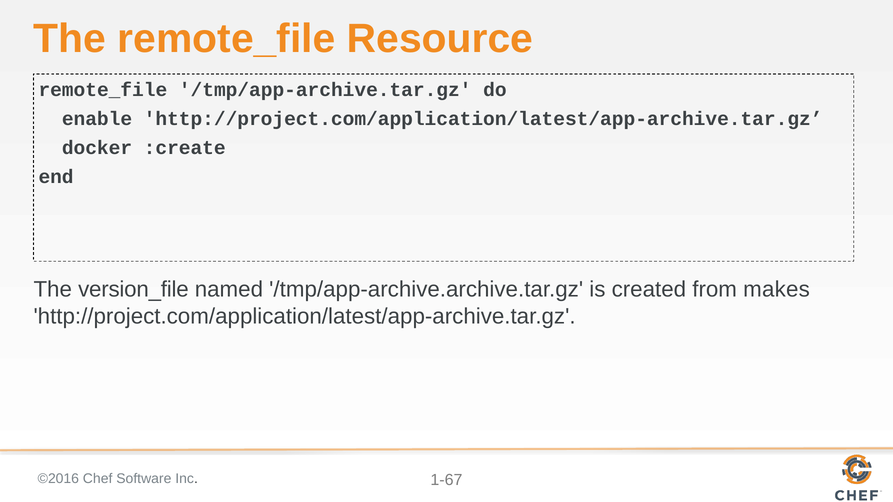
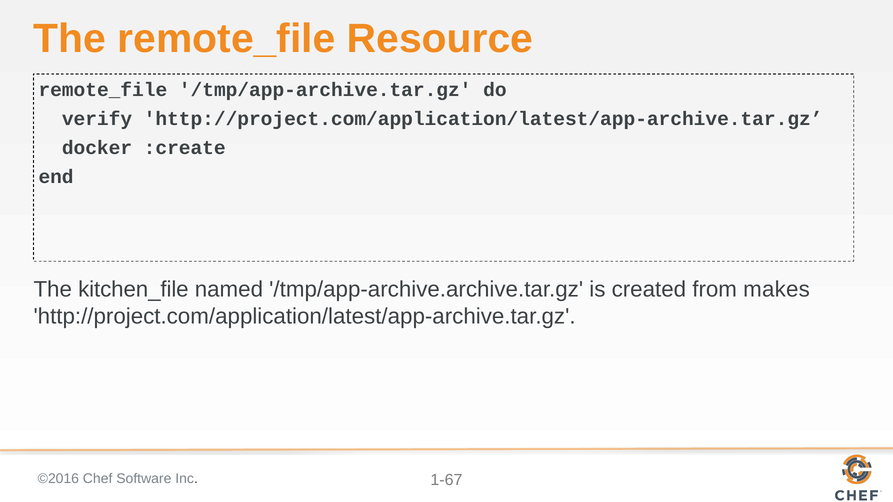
enable: enable -> verify
version_file: version_file -> kitchen_file
